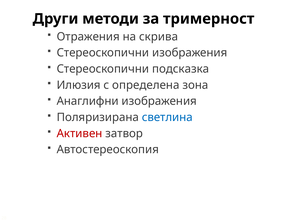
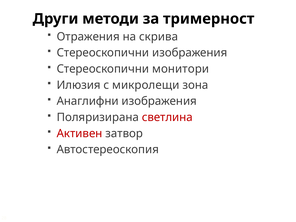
подсказка: подсказка -> монитори
определена: определена -> микролещи
светлина colour: blue -> red
